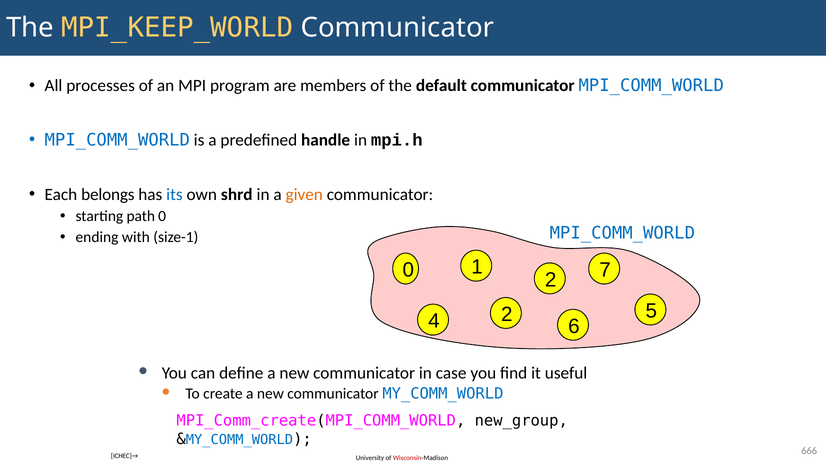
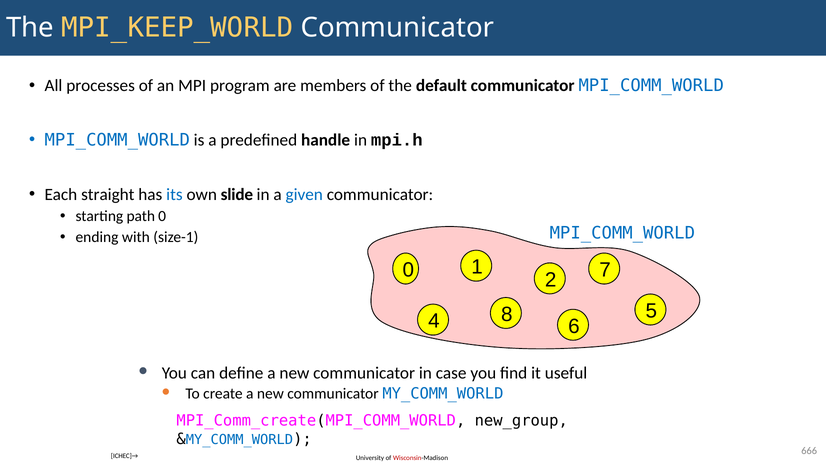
belongs: belongs -> straight
shrd: shrd -> slide
given colour: orange -> blue
4 2: 2 -> 8
